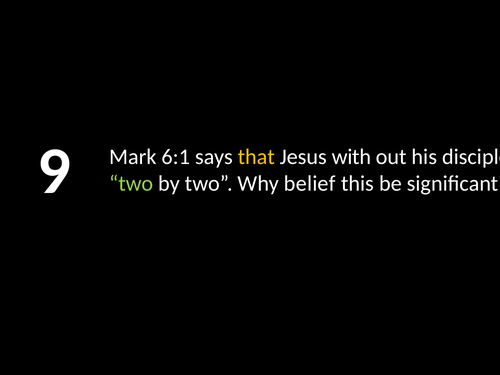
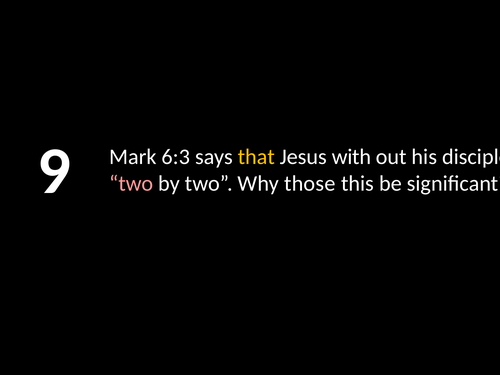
6:1: 6:1 -> 6:3
two at (131, 184) colour: light green -> pink
belief: belief -> those
